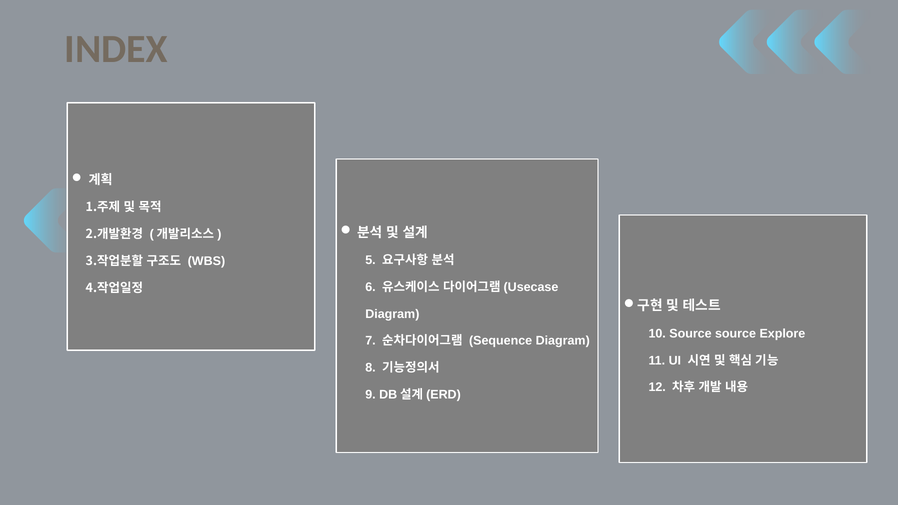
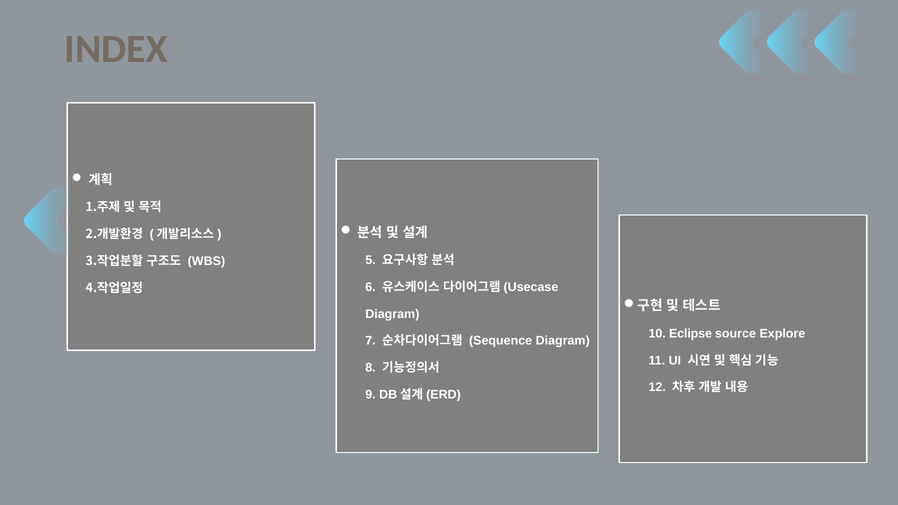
10 Source: Source -> Eclipse
